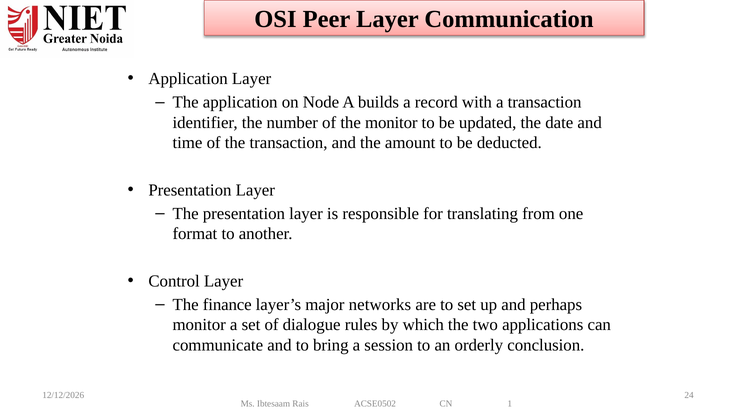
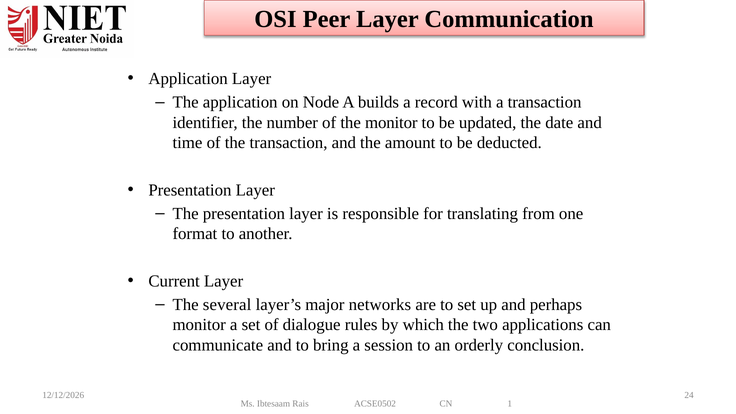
Control: Control -> Current
finance: finance -> several
